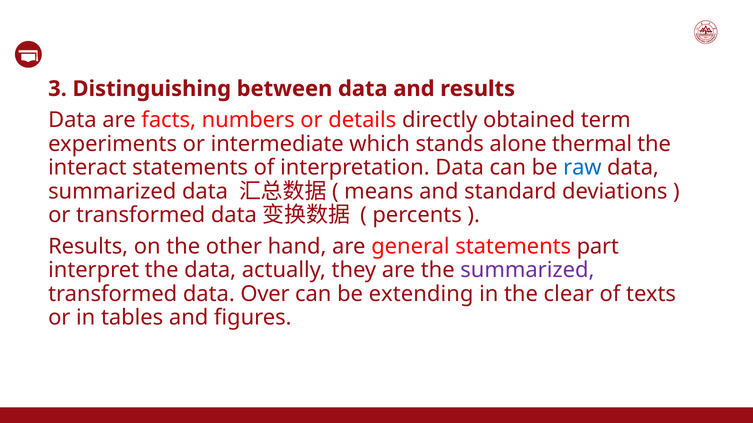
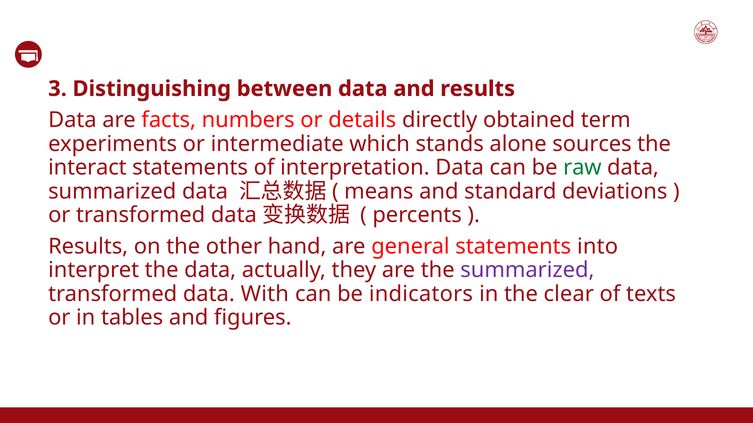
thermal: thermal -> sources
raw colour: blue -> green
part: part -> into
Over: Over -> With
extending: extending -> indicators
